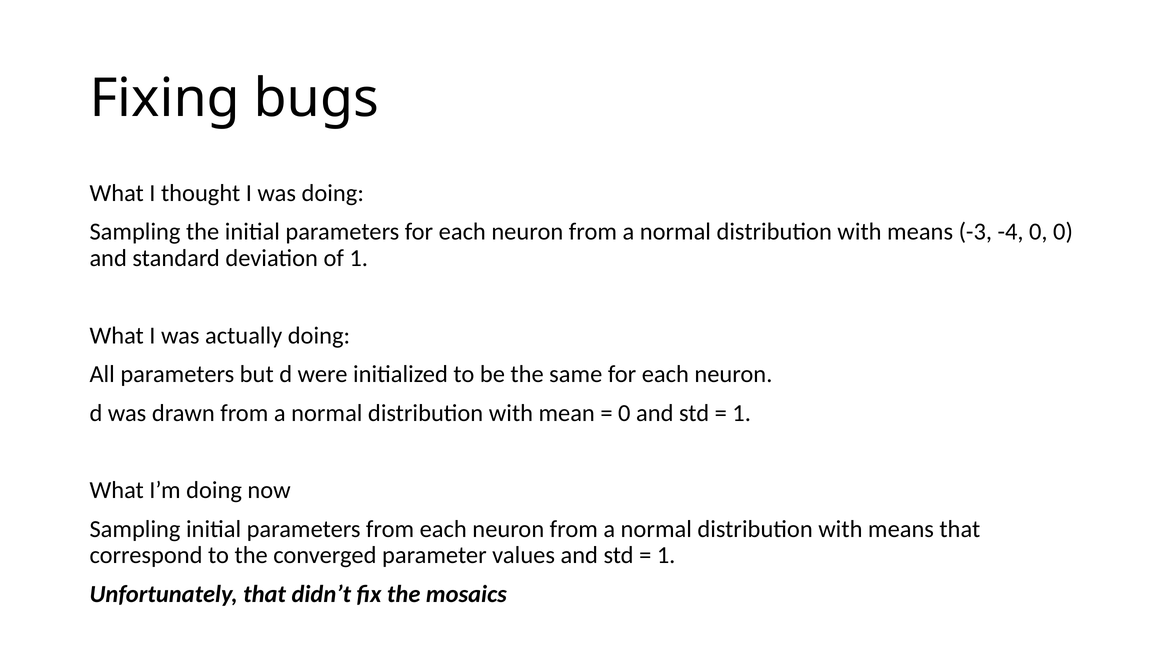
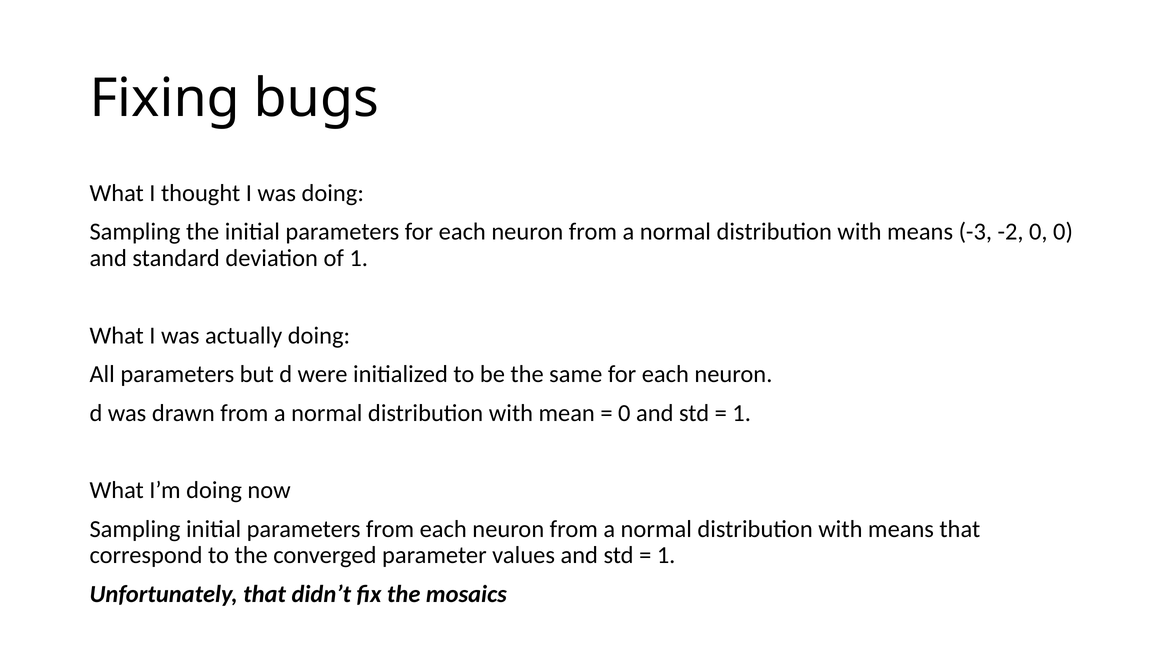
-4: -4 -> -2
